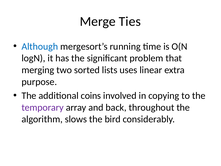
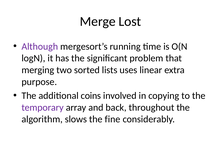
Ties: Ties -> Lost
Although colour: blue -> purple
bird: bird -> fine
